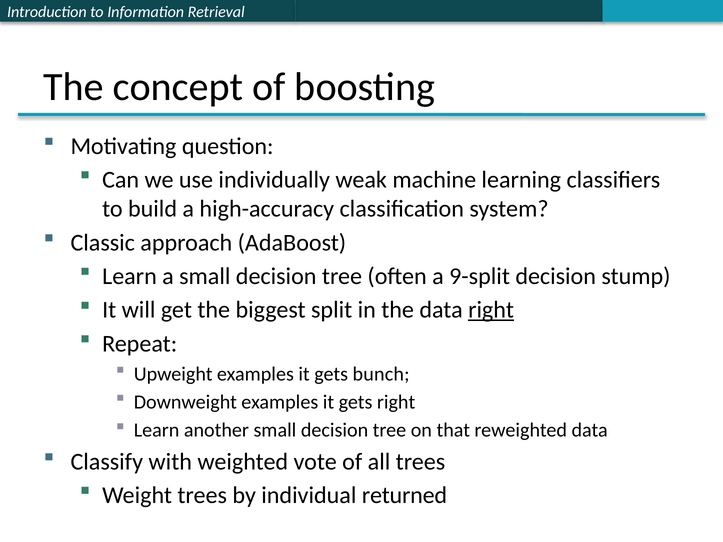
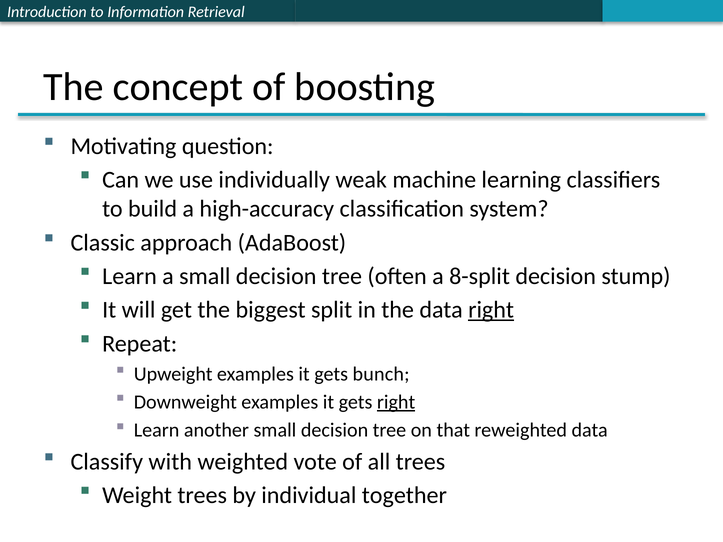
9-split: 9-split -> 8-split
right at (396, 402) underline: none -> present
returned: returned -> together
